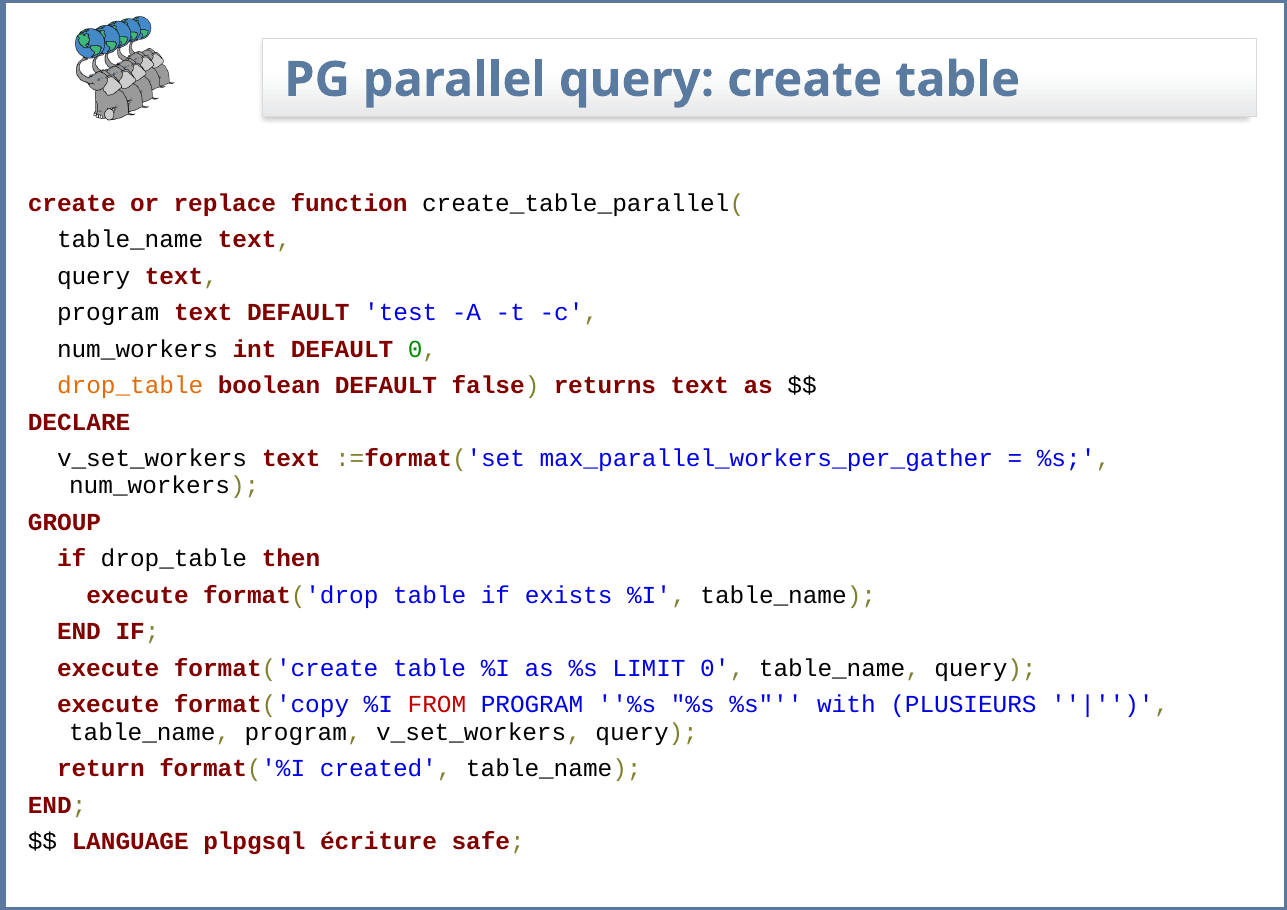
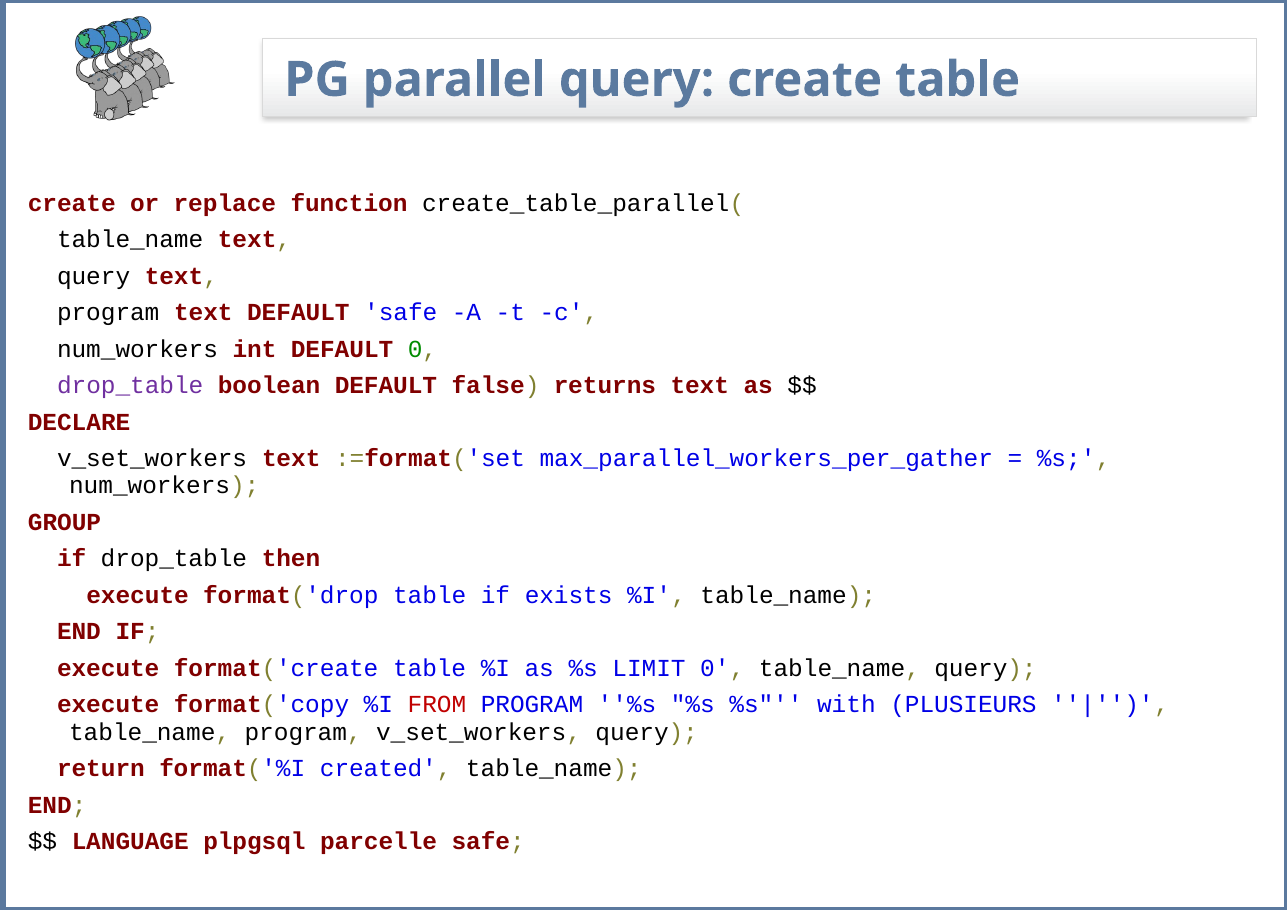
DEFAULT test: test -> safe
drop_table at (130, 386) colour: orange -> purple
écriture: écriture -> parcelle
